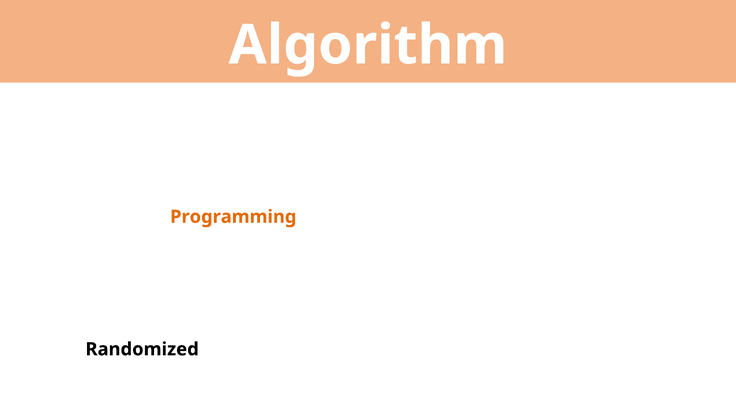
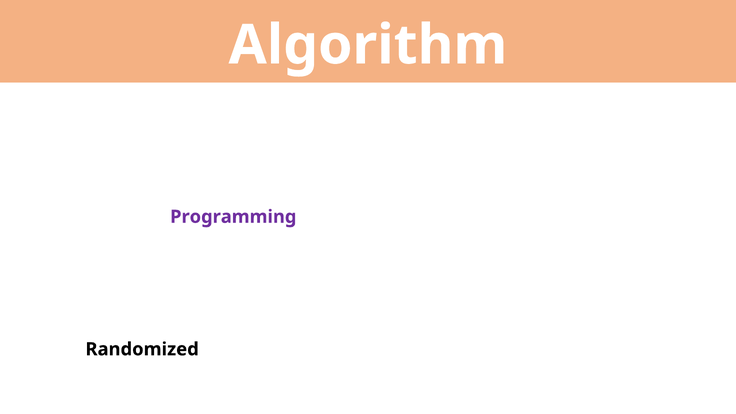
Programming colour: orange -> purple
